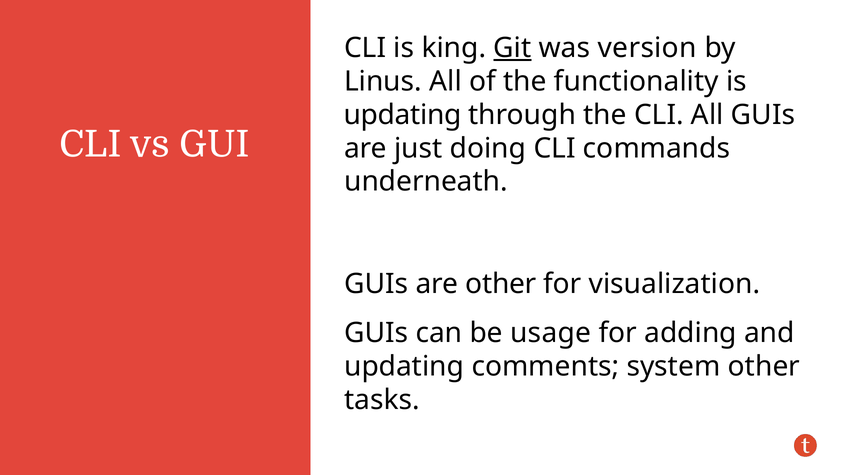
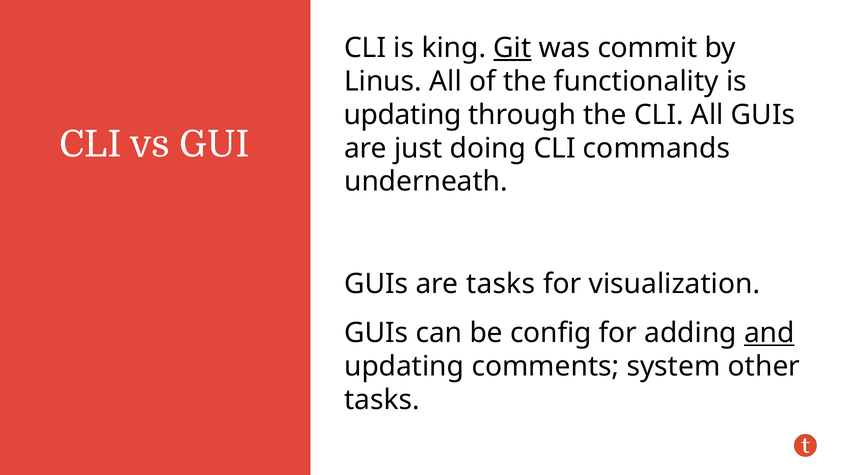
version: version -> commit
are other: other -> tasks
usage: usage -> config
and underline: none -> present
